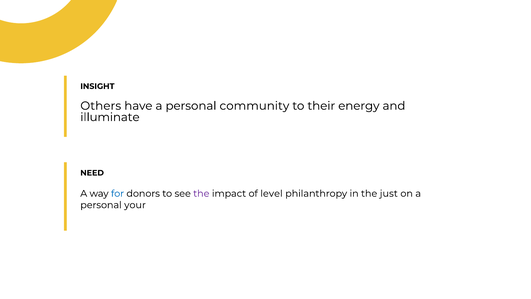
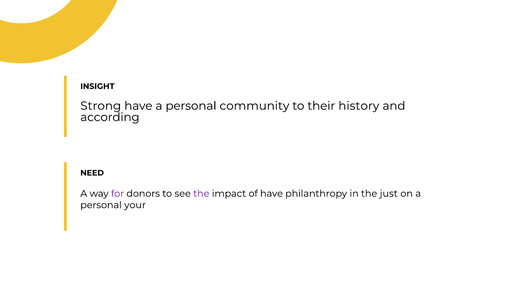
Others: Others -> Strong
energy: energy -> history
illuminate: illuminate -> according
for colour: blue -> purple
of level: level -> have
